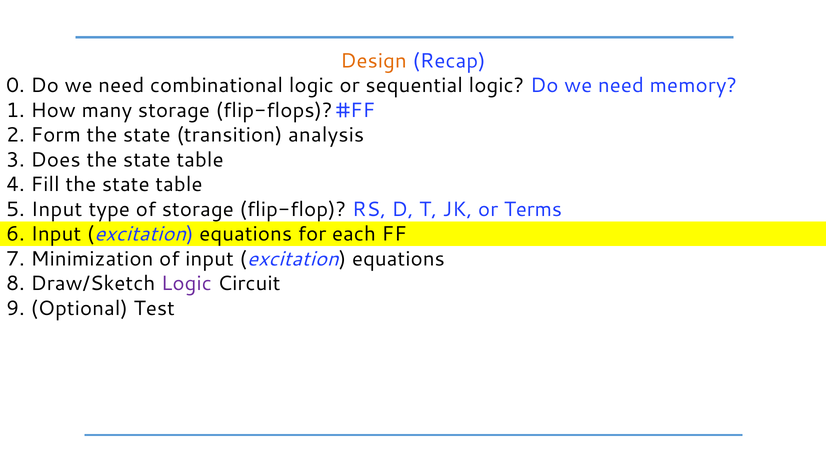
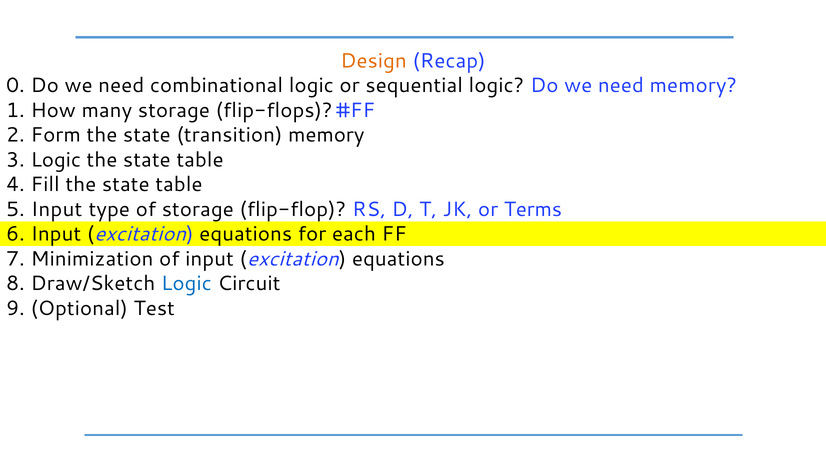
transition analysis: analysis -> memory
3 Does: Does -> Logic
Logic at (186, 284) colour: purple -> blue
